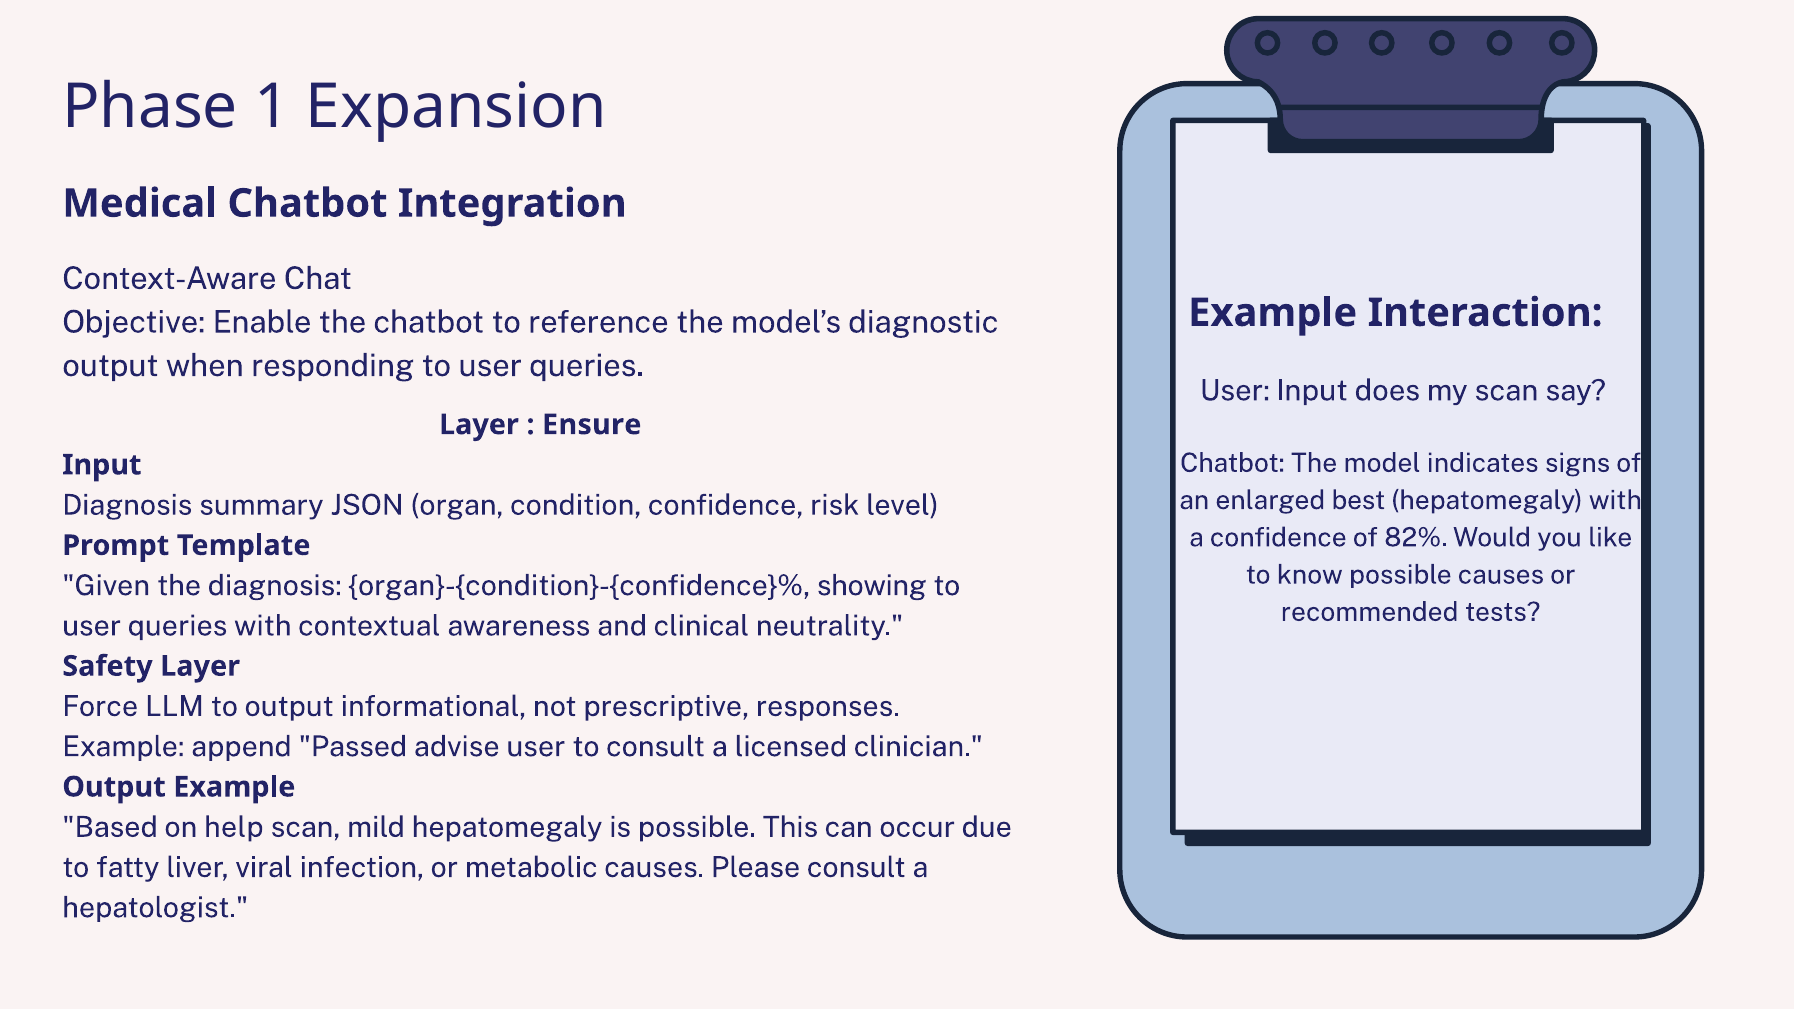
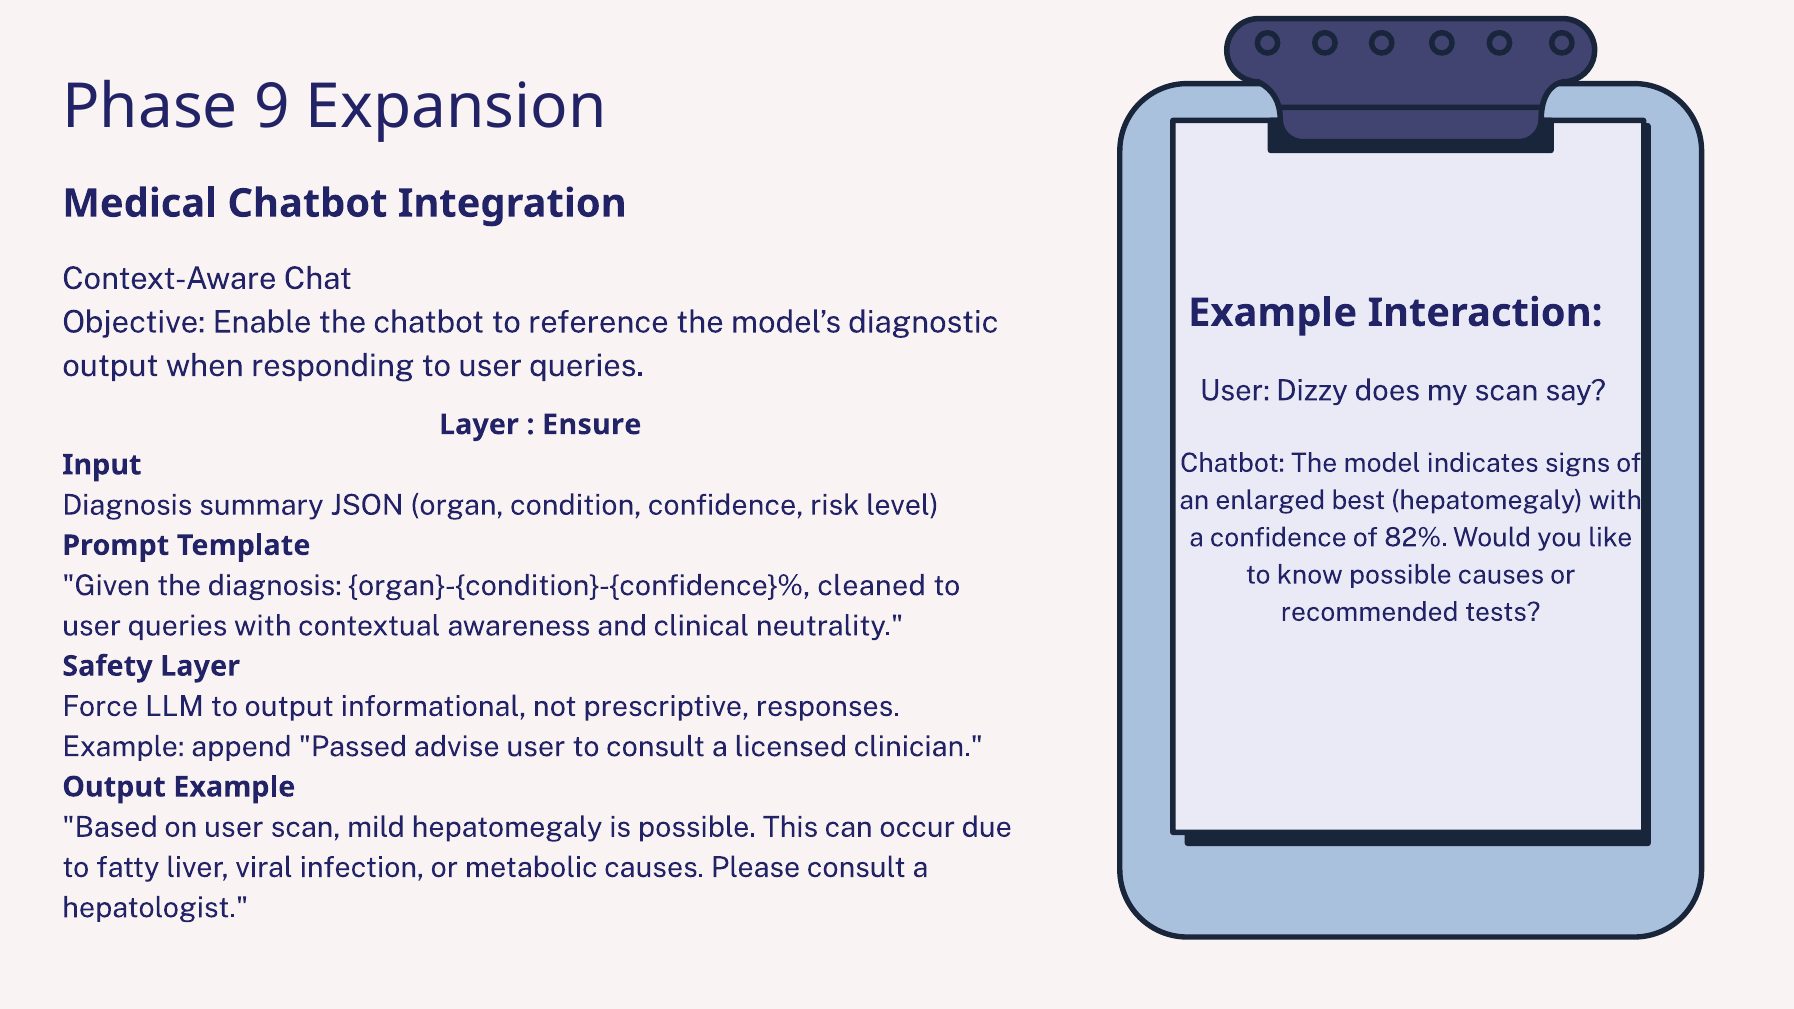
1: 1 -> 9
User Input: Input -> Dizzy
showing: showing -> cleaned
on help: help -> user
